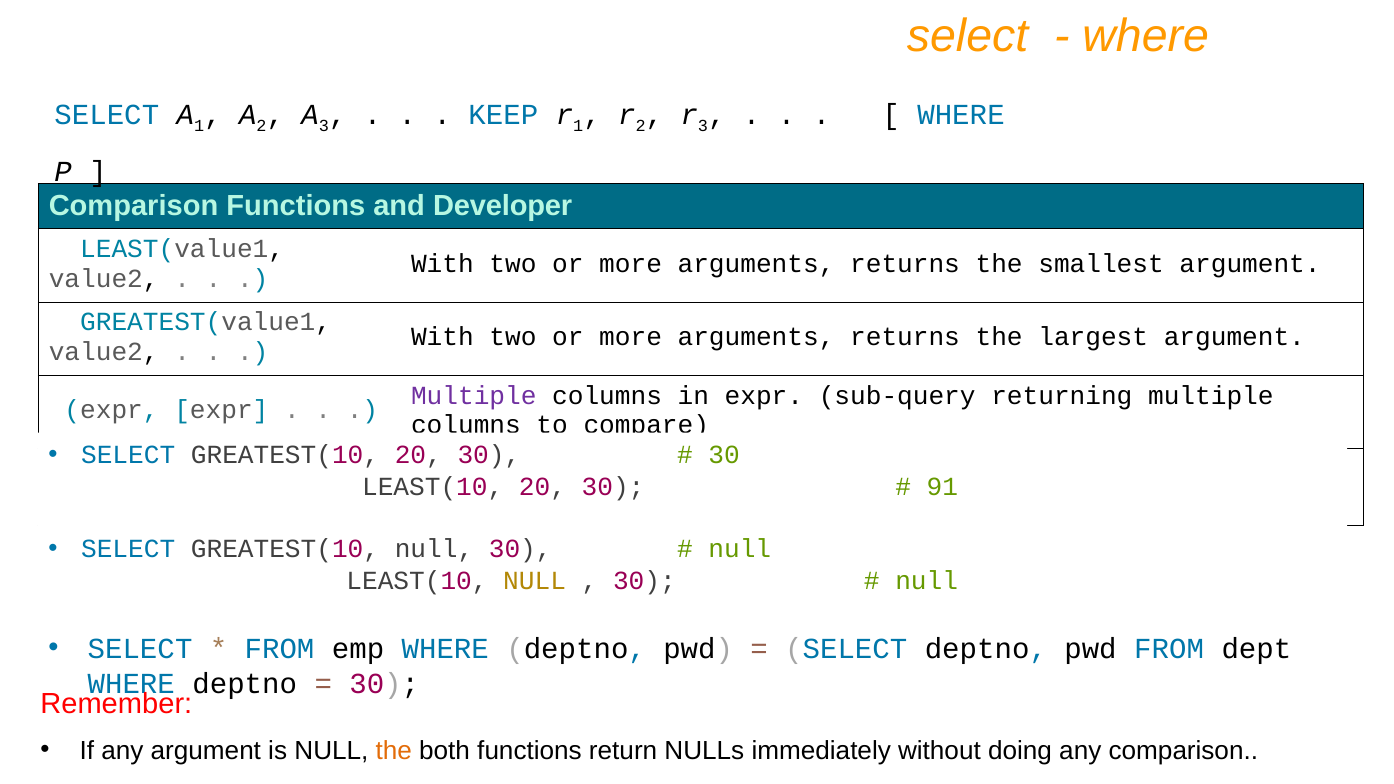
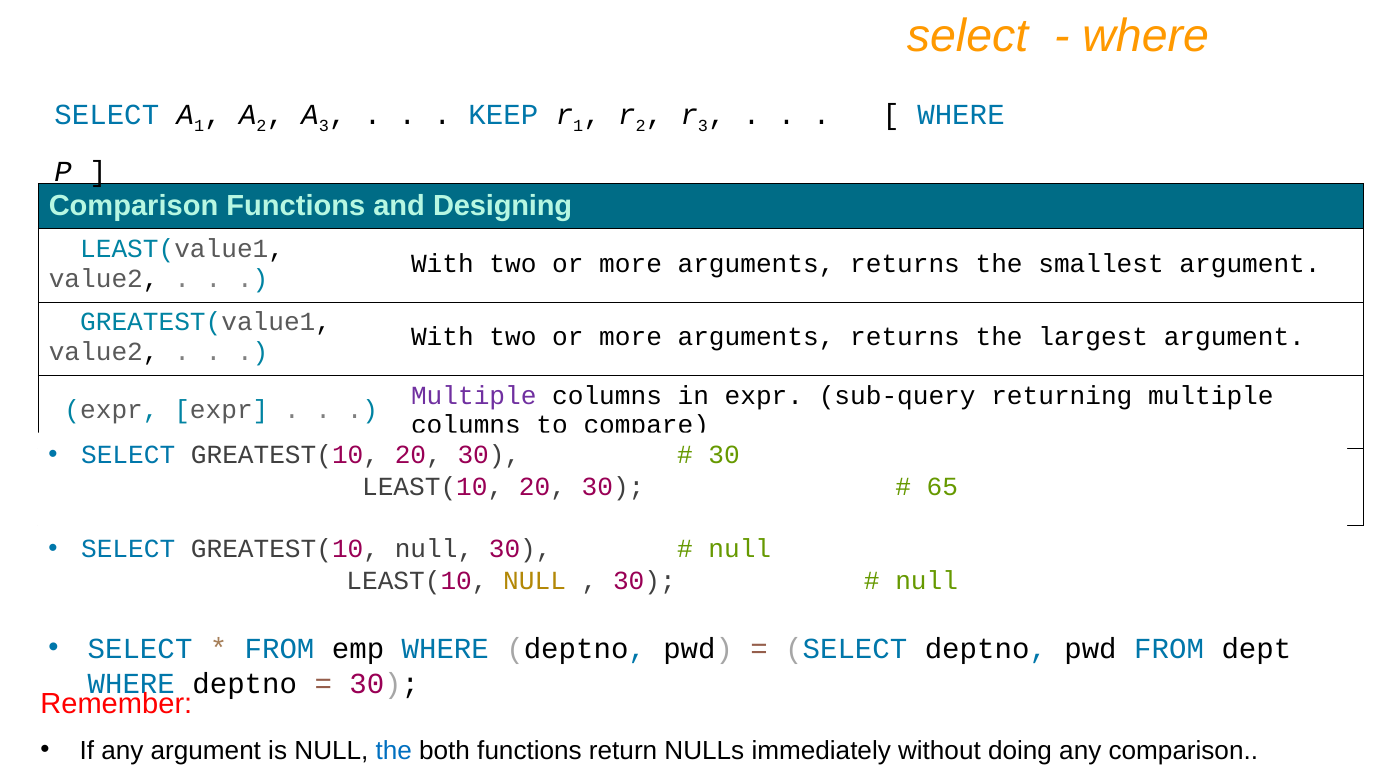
Developer: Developer -> Designing
91: 91 -> 65
the at (394, 751) colour: orange -> blue
